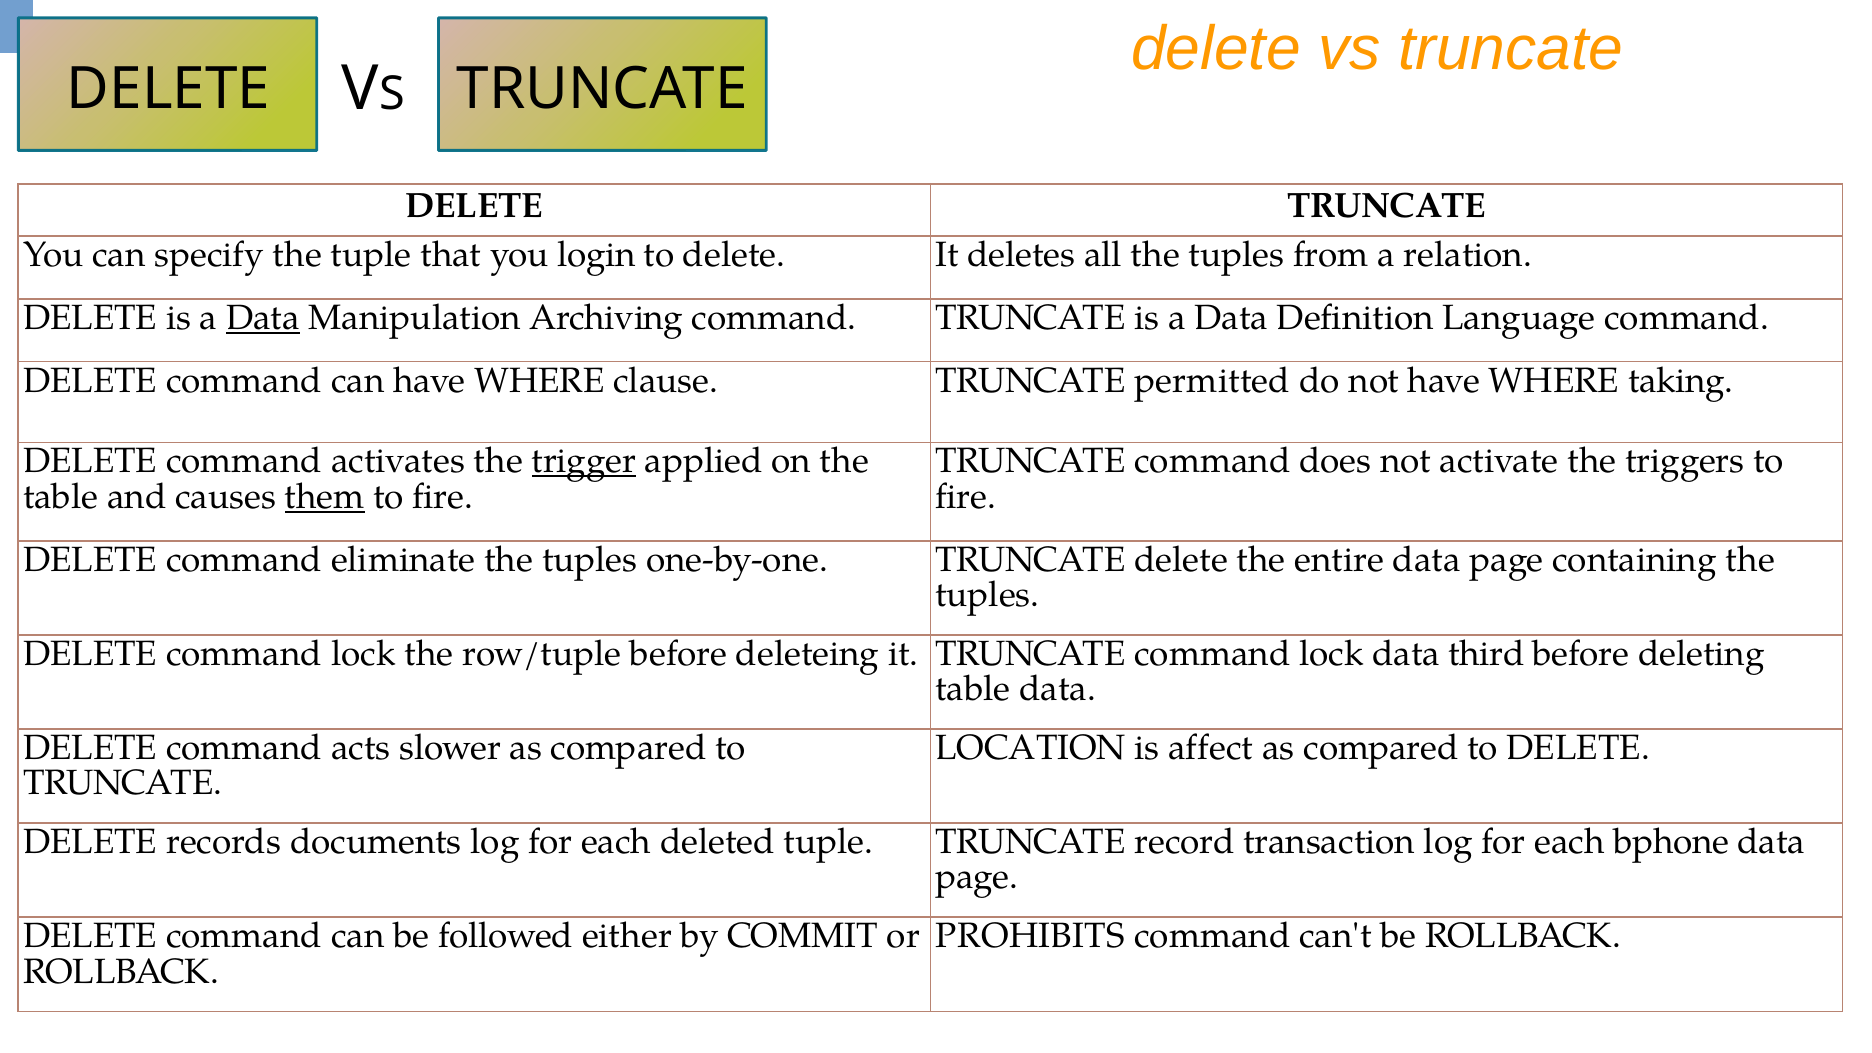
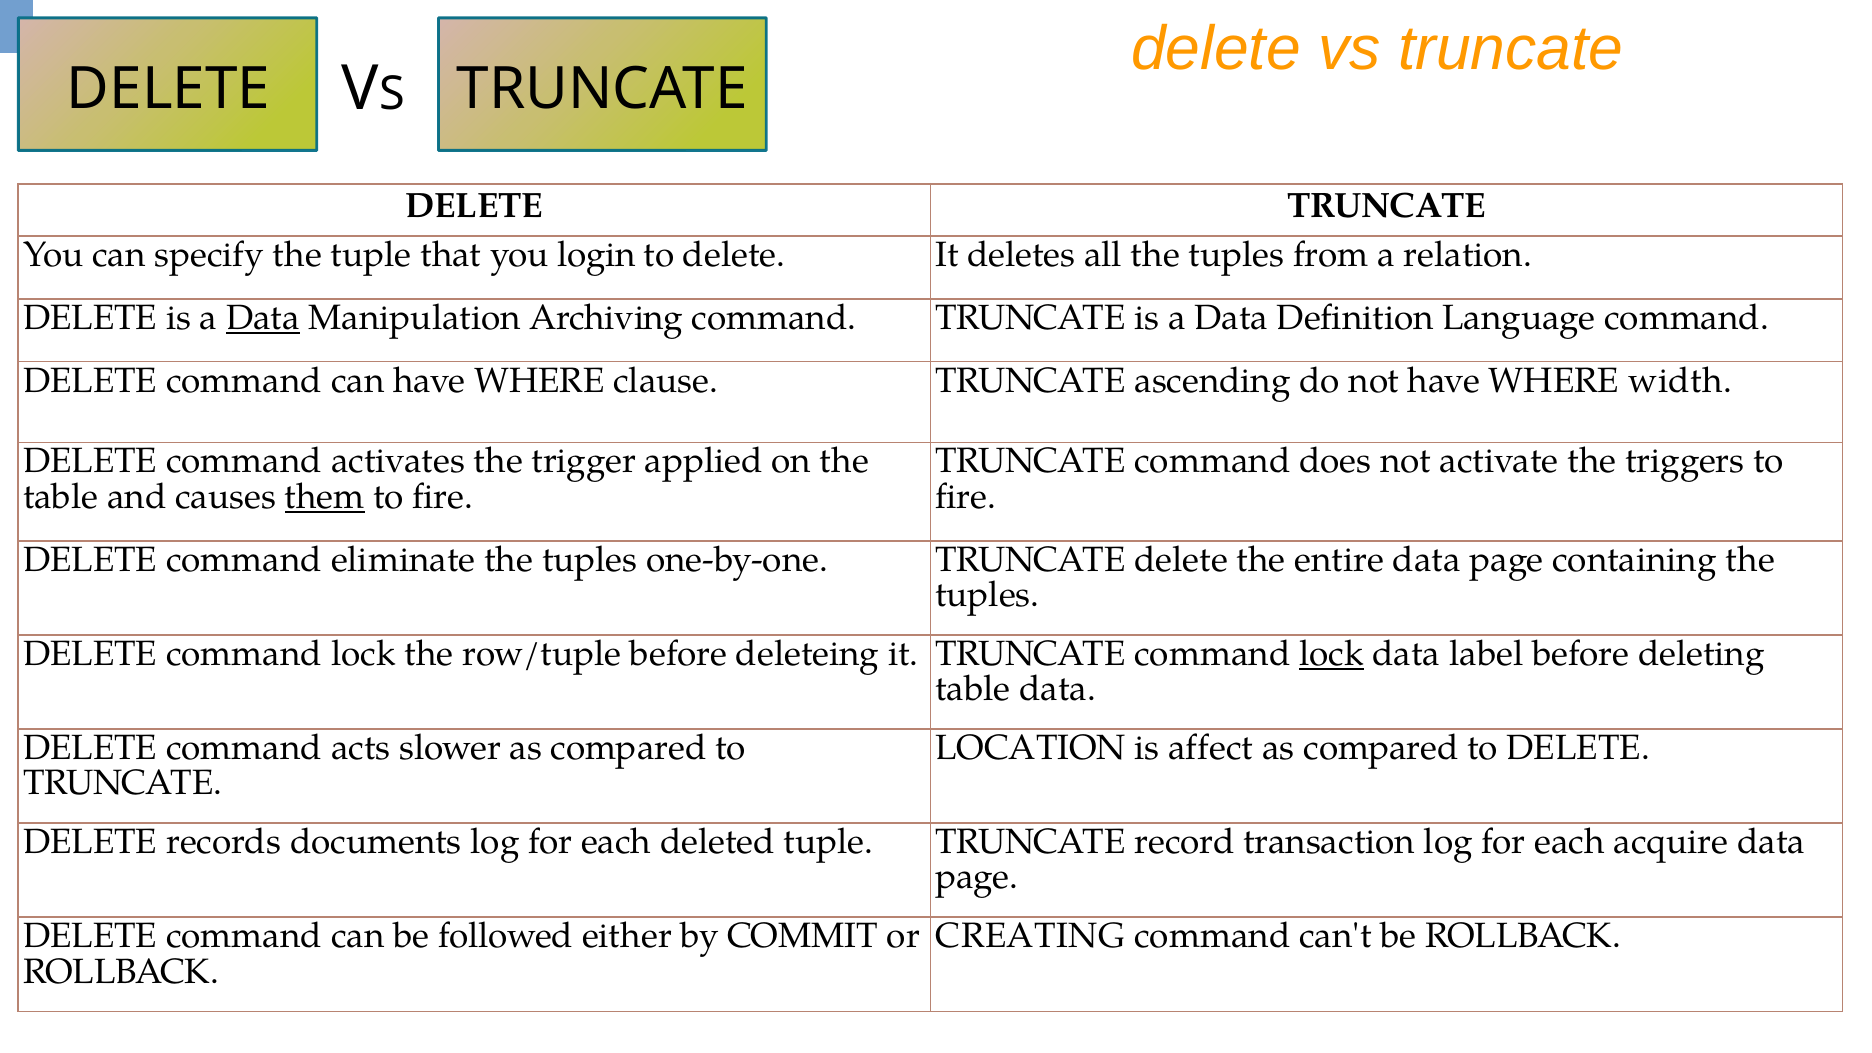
permitted: permitted -> ascending
taking: taking -> width
trigger underline: present -> none
lock at (1332, 654) underline: none -> present
third: third -> label
bphone: bphone -> acquire
PROHIBITS: PROHIBITS -> CREATING
